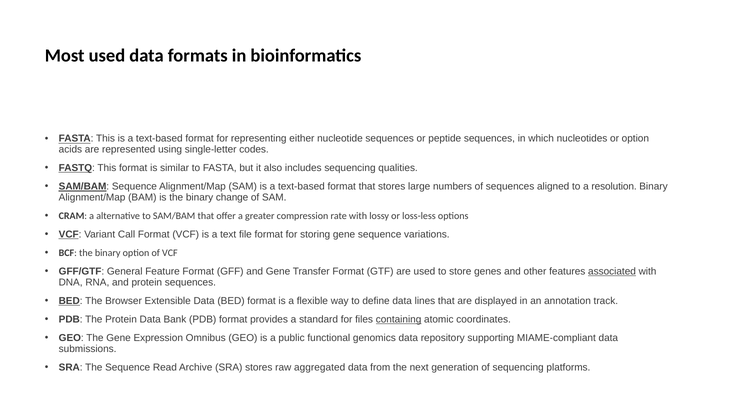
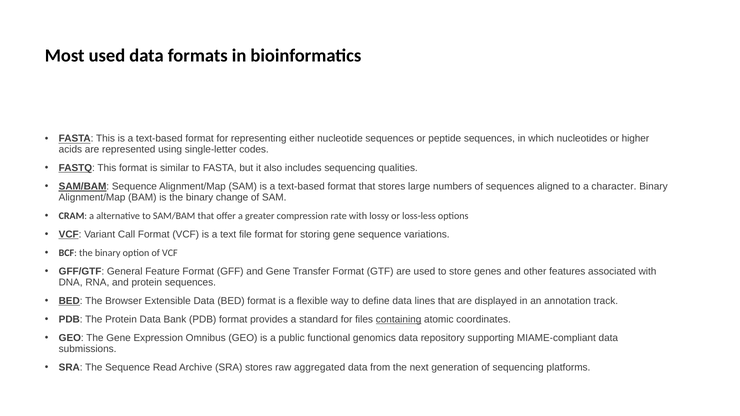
or option: option -> higher
resolution: resolution -> character
associated underline: present -> none
